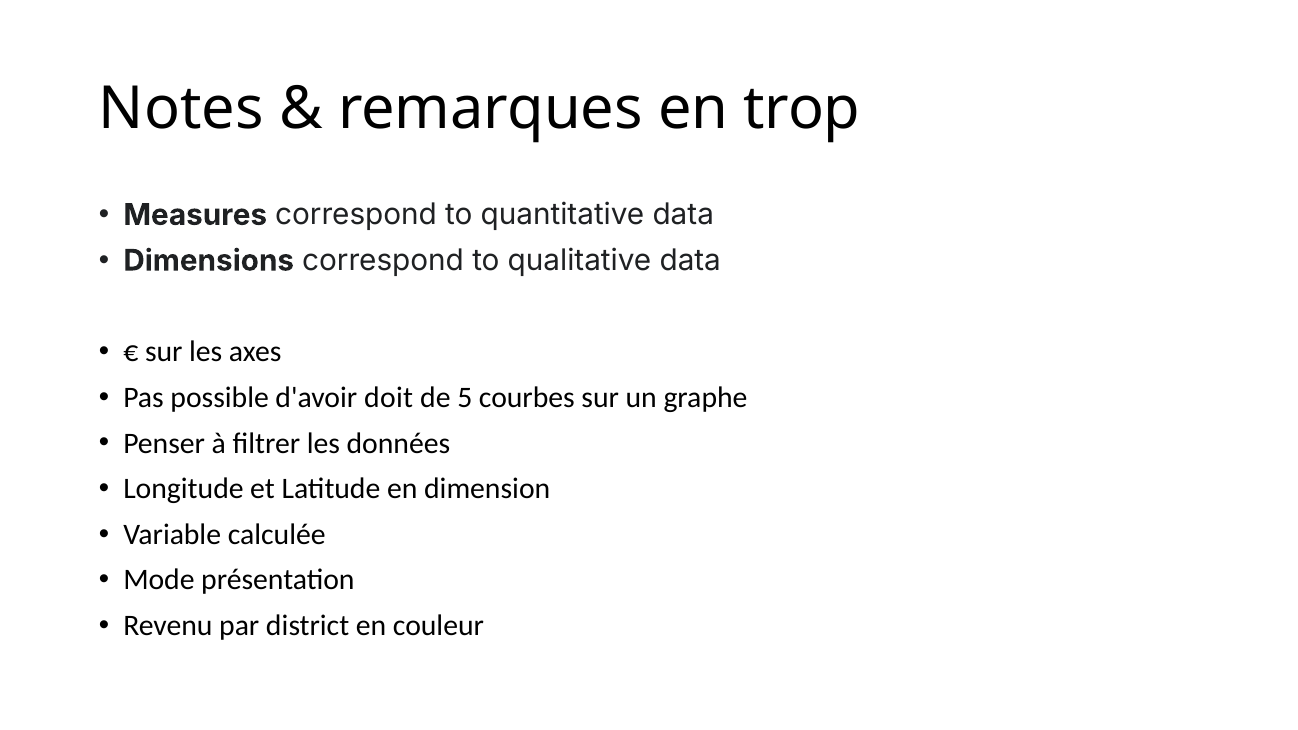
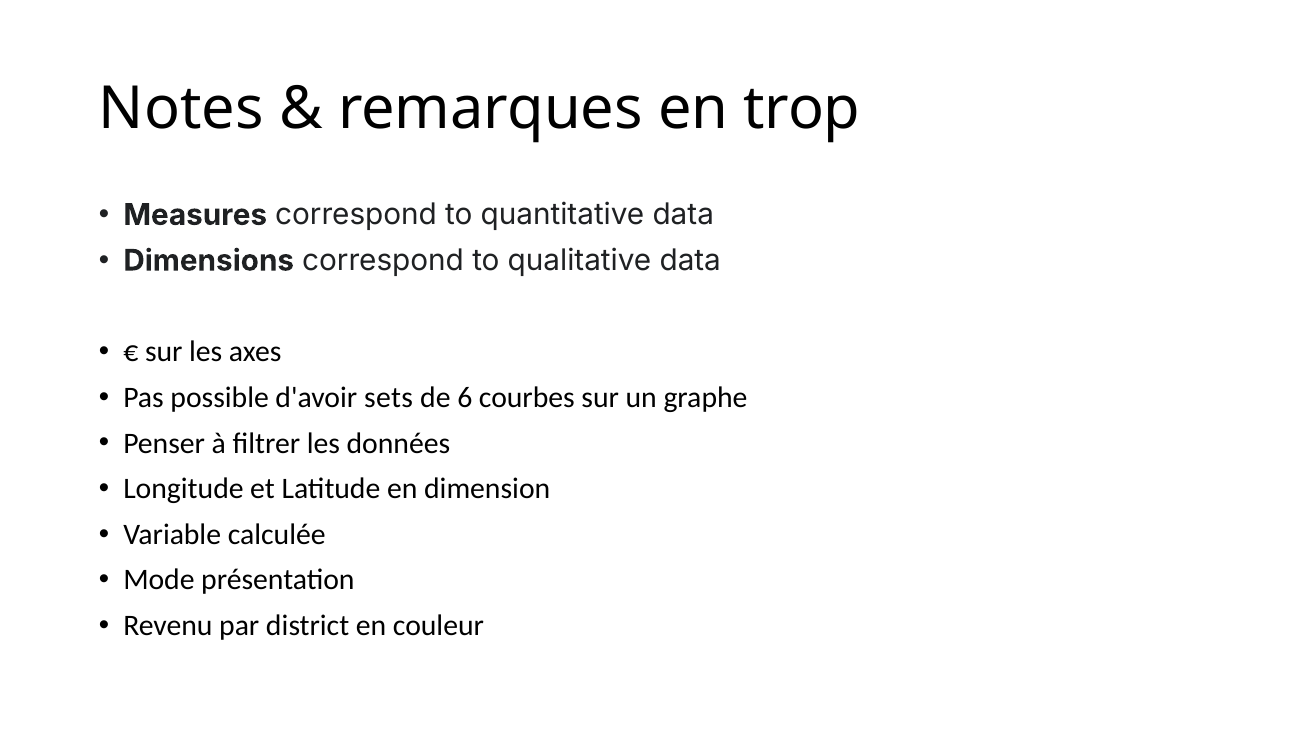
doit: doit -> sets
5: 5 -> 6
